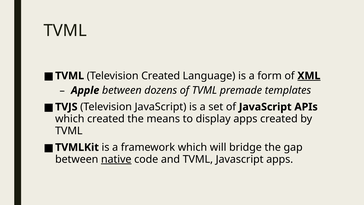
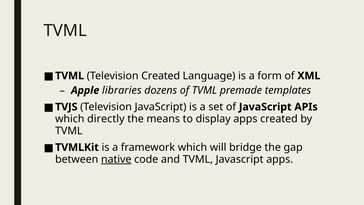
XML underline: present -> none
Apple between: between -> libraries
which created: created -> directly
